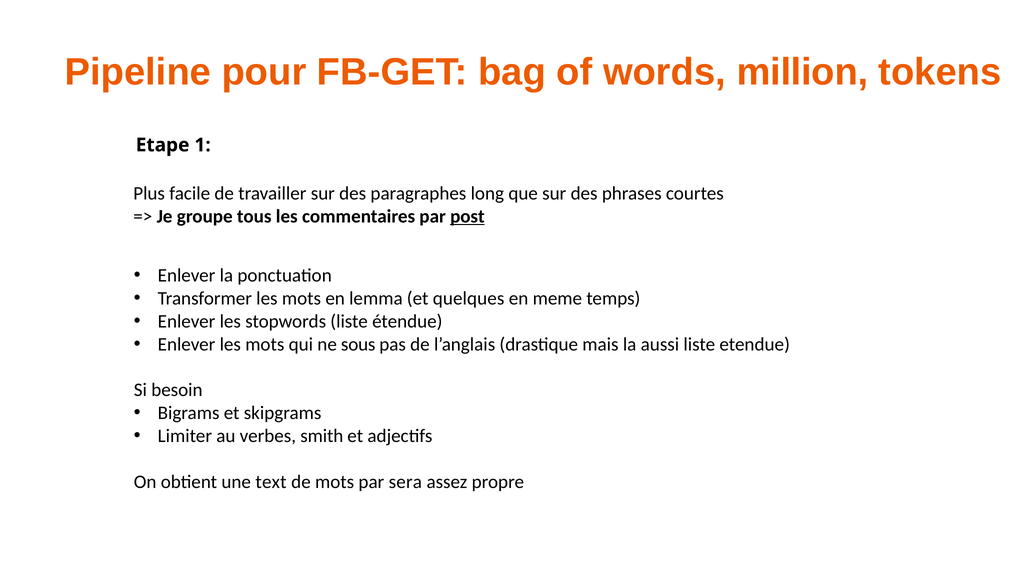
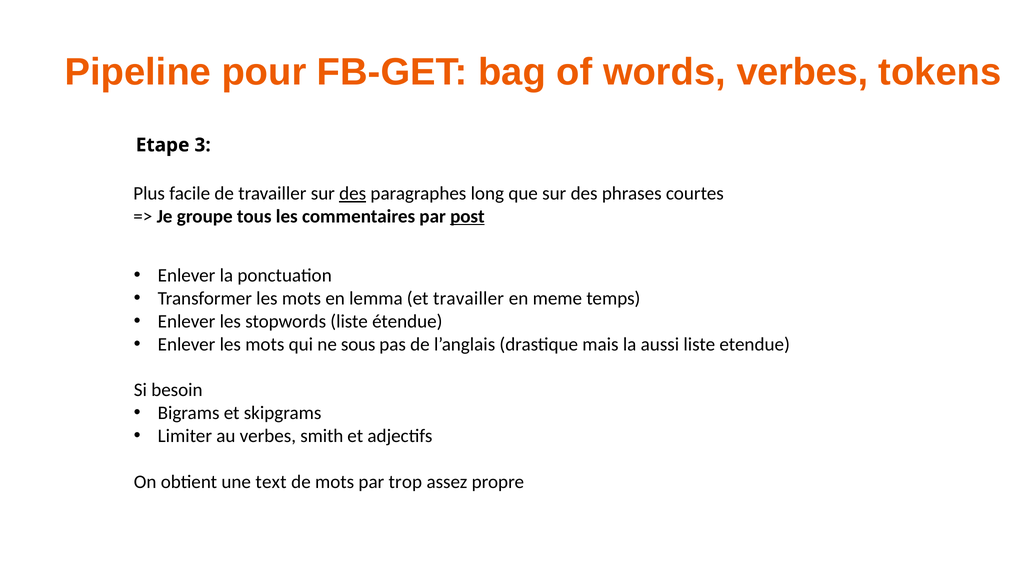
words million: million -> verbes
1: 1 -> 3
des at (353, 193) underline: none -> present
et quelques: quelques -> travailler
sera: sera -> trop
